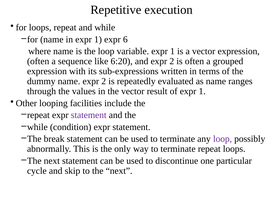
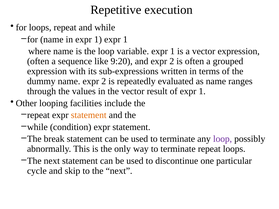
1 expr 6: 6 -> 1
6:20: 6:20 -> 9:20
statement at (89, 115) colour: purple -> orange
